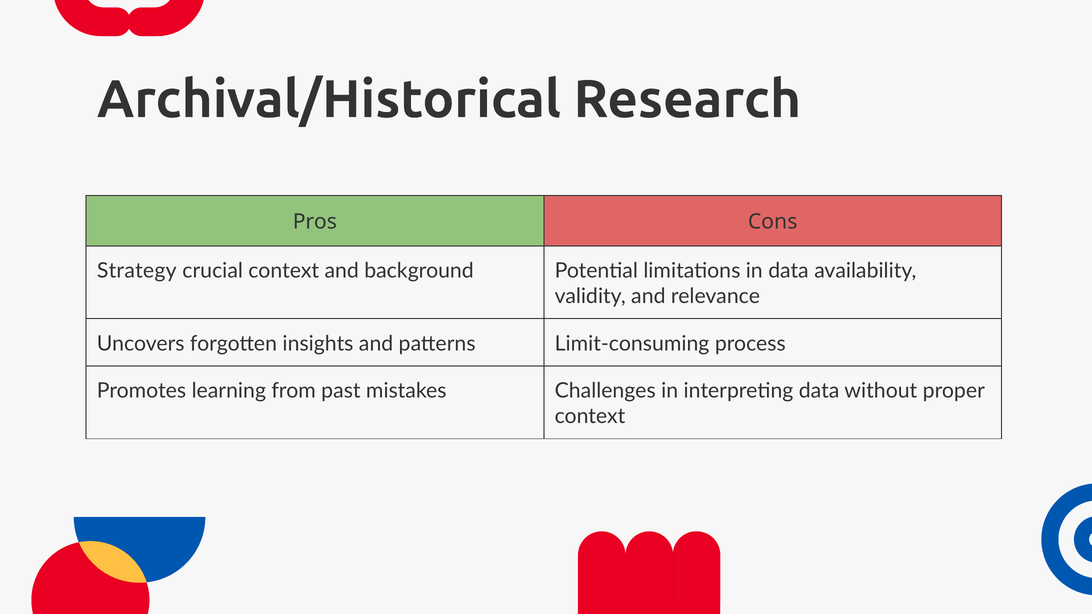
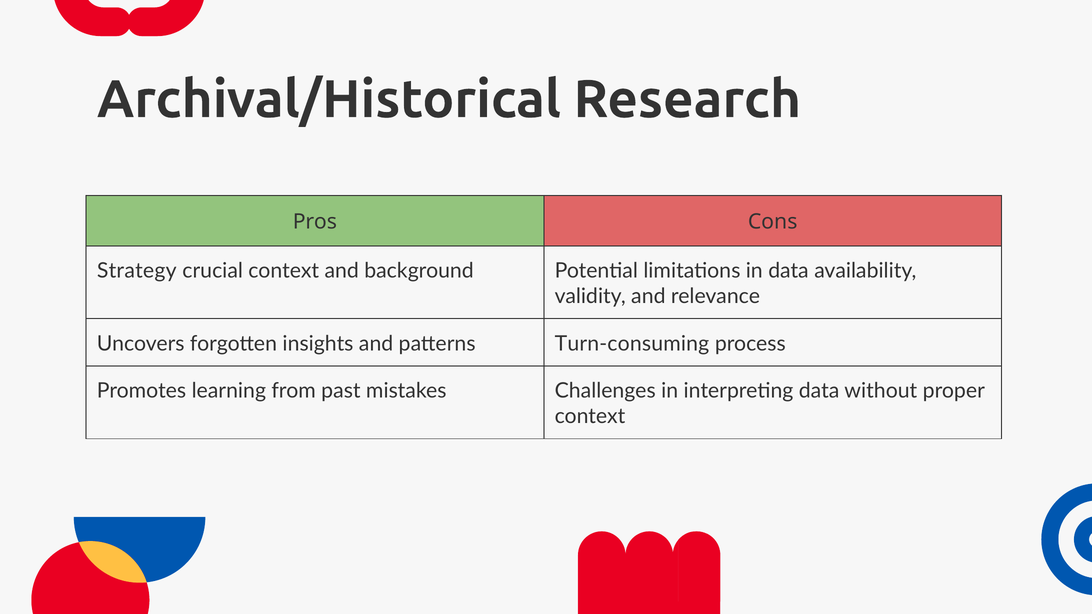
Limit-consuming: Limit-consuming -> Turn-consuming
